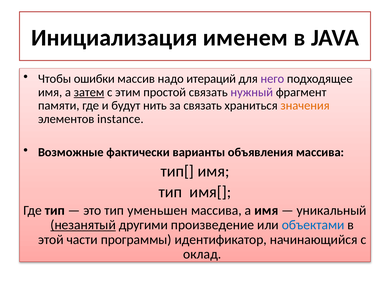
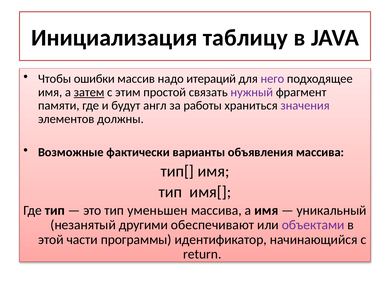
именем: именем -> таблицу
нить: нить -> англ
за связать: связать -> работы
значения colour: orange -> purple
instance: instance -> должны
незанятый underline: present -> none
произведение: произведение -> обеспечивают
объектами colour: blue -> purple
оклад: оклад -> return
